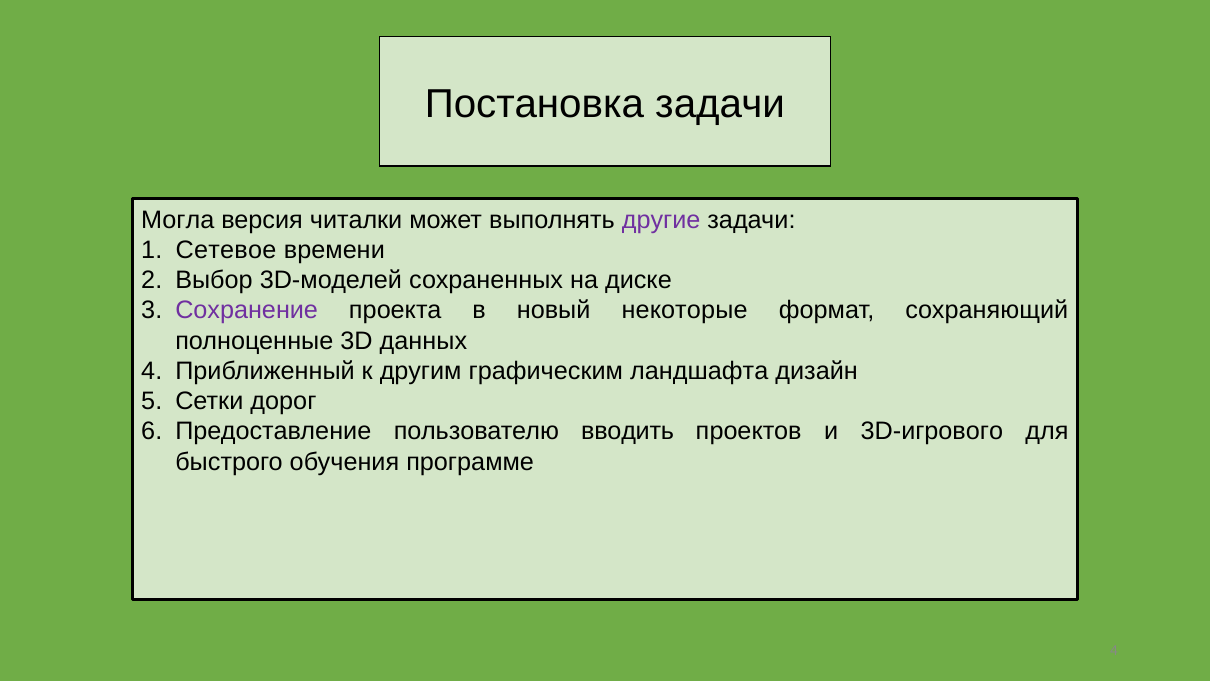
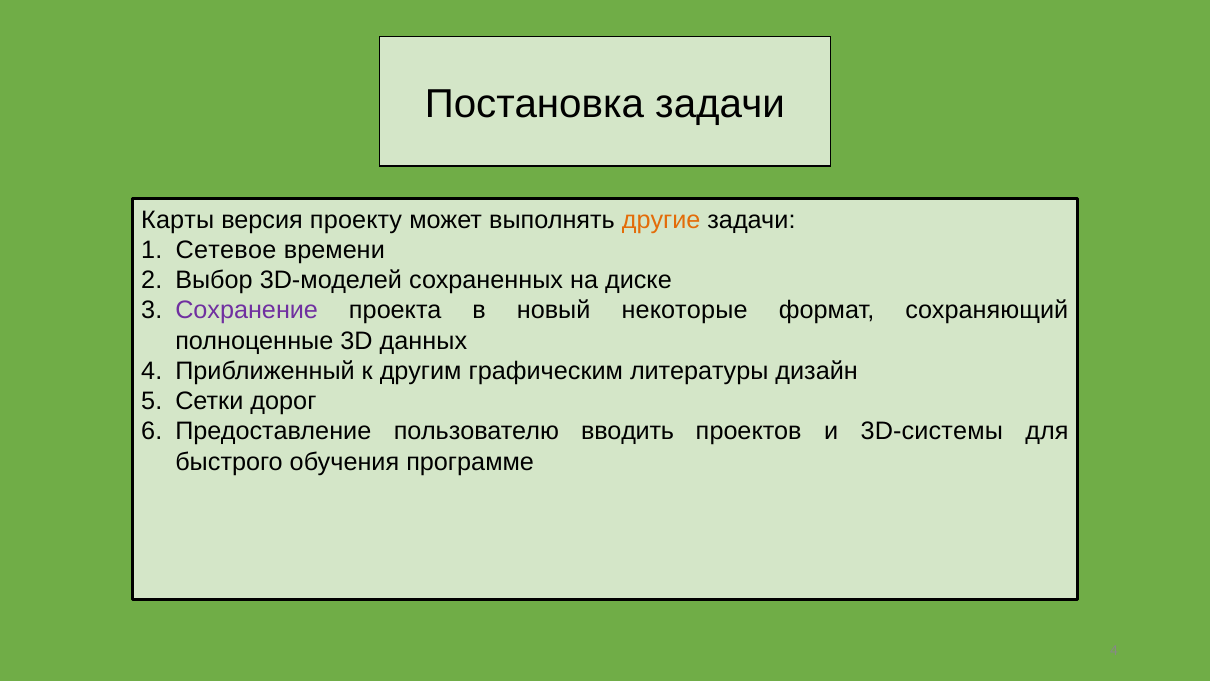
Могла: Могла -> Карты
читалки: читалки -> проекту
другие colour: purple -> orange
ландшафта: ландшафта -> литературы
3D-игрового: 3D-игрового -> 3D-системы
